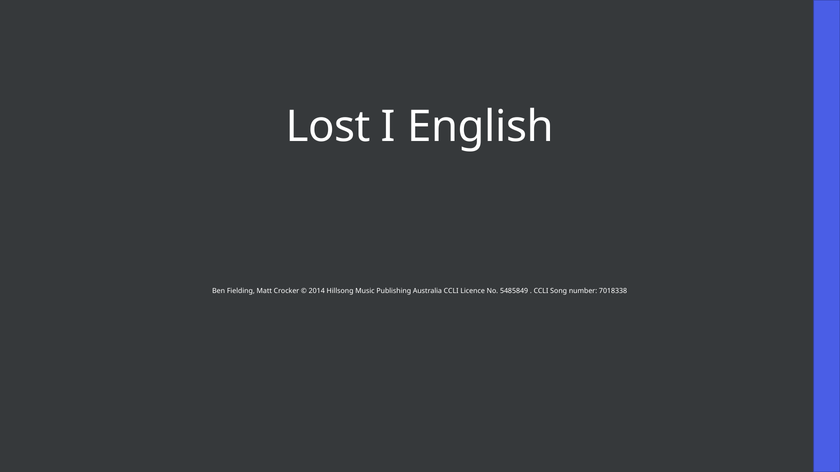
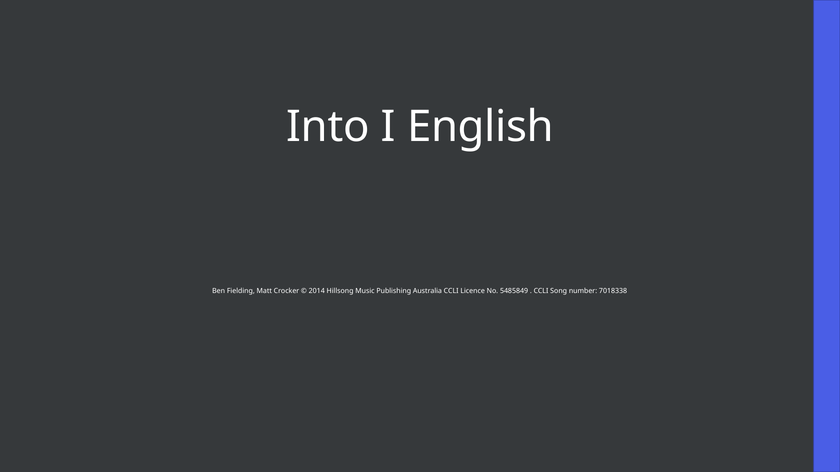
Lost: Lost -> Into
